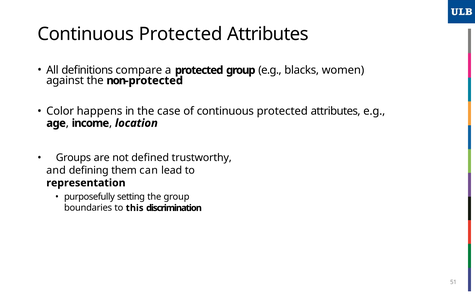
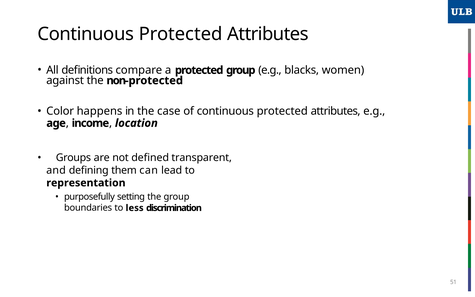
trustworthy: trustworthy -> transparent
this: this -> less
